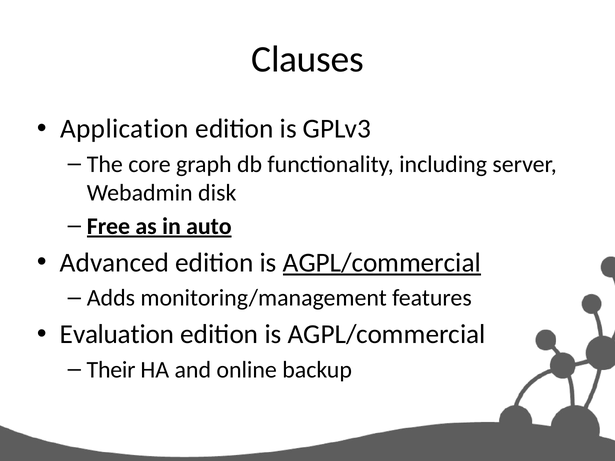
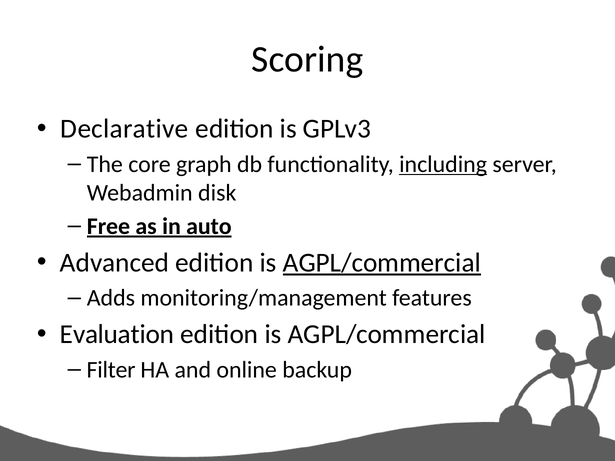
Clauses: Clauses -> Scoring
Application: Application -> Declarative
including underline: none -> present
Their: Their -> Filter
